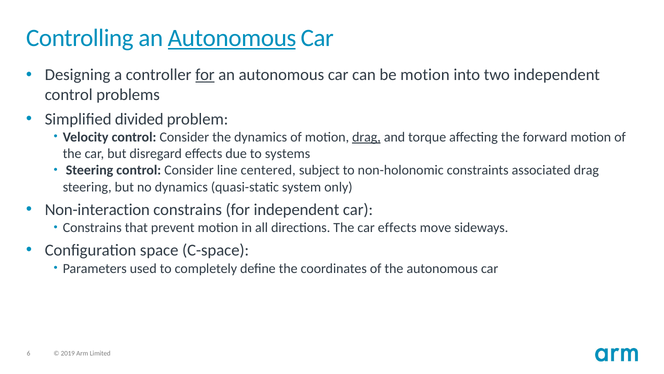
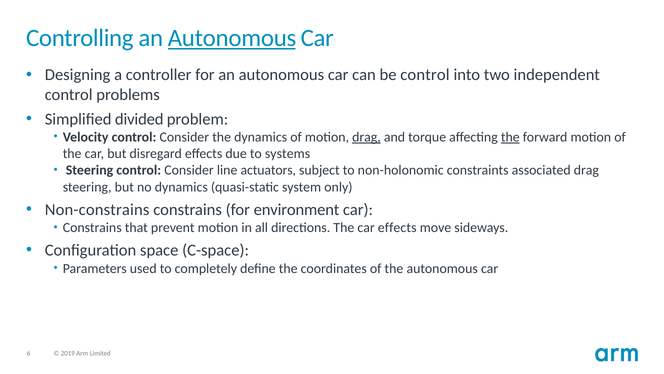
for at (205, 75) underline: present -> none
be motion: motion -> control
the at (510, 137) underline: none -> present
centered: centered -> actuators
Non-interaction: Non-interaction -> Non-constrains
for independent: independent -> environment
